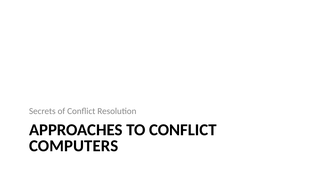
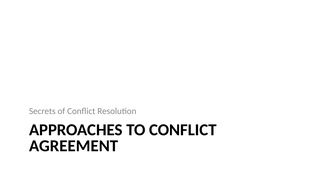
COMPUTERS: COMPUTERS -> AGREEMENT
